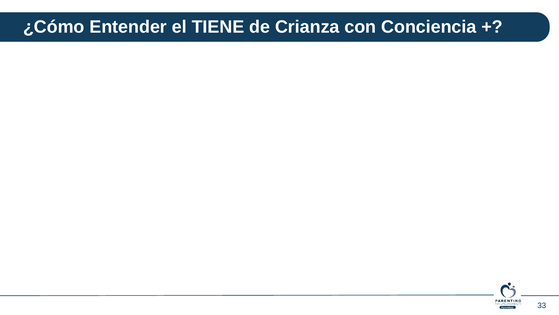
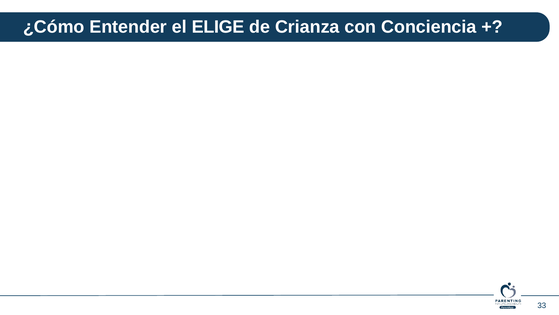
TIENE: TIENE -> ELIGE
